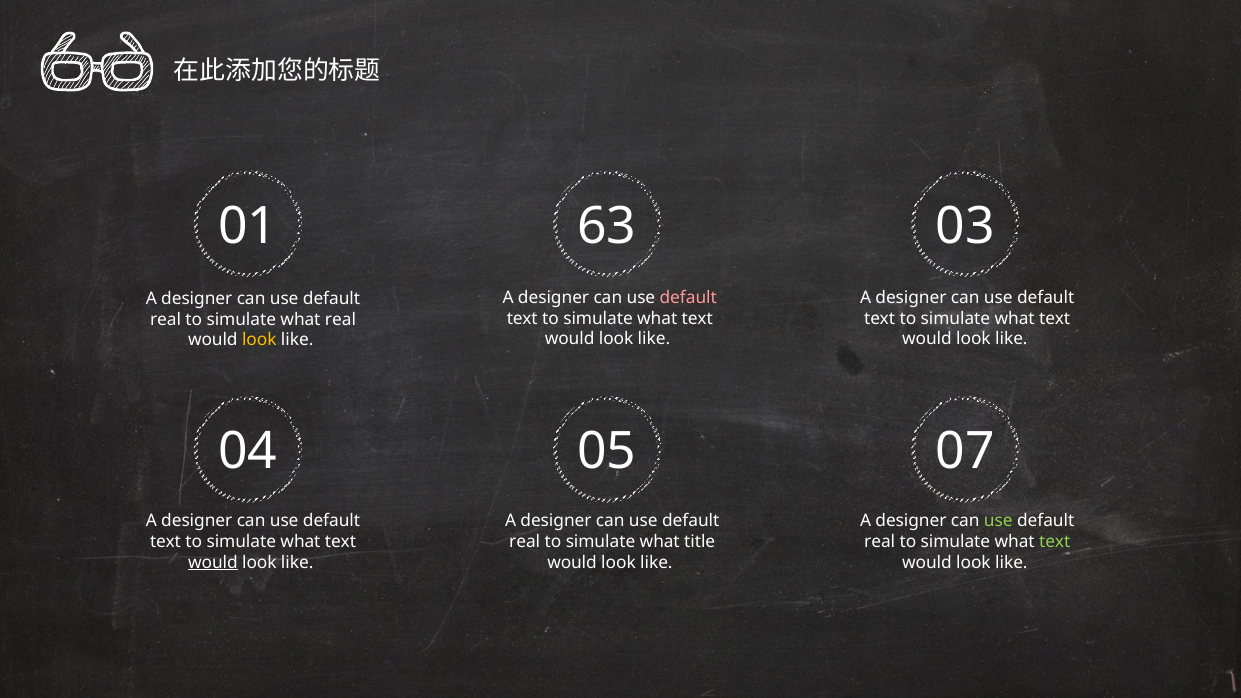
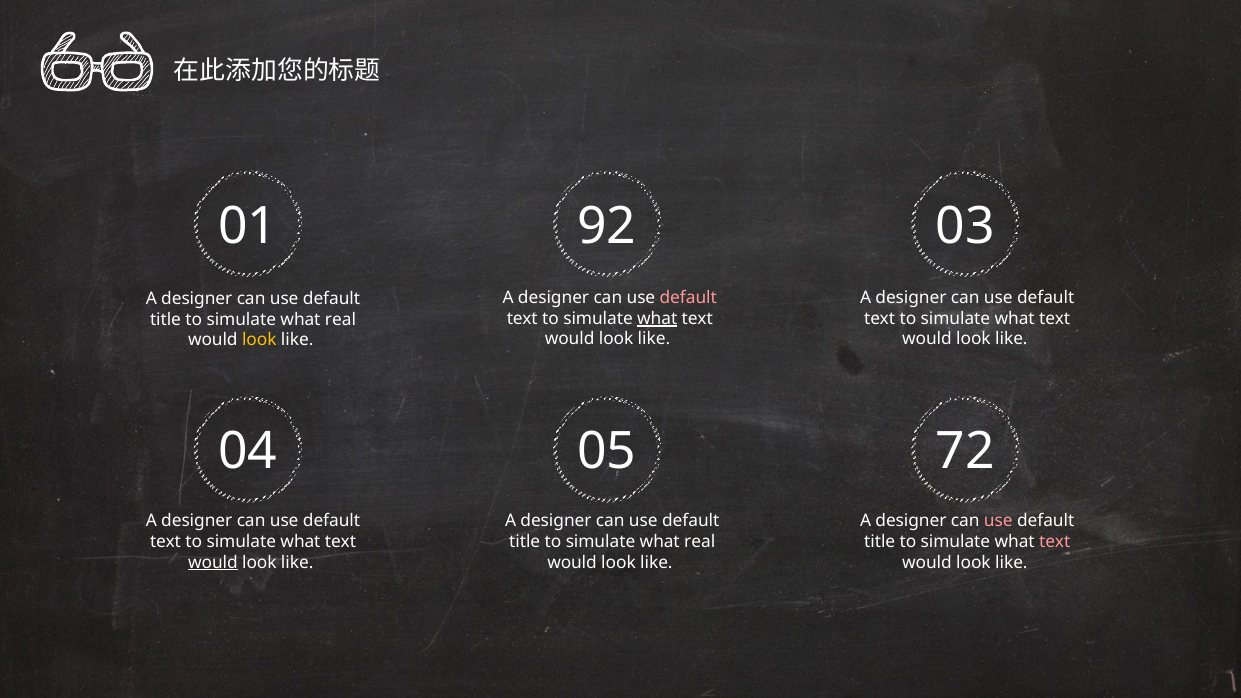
63: 63 -> 92
what at (657, 319) underline: none -> present
real at (166, 319): real -> title
07: 07 -> 72
use at (998, 521) colour: light green -> pink
real at (525, 542): real -> title
title at (700, 542): title -> real
real at (880, 542): real -> title
text at (1055, 542) colour: light green -> pink
